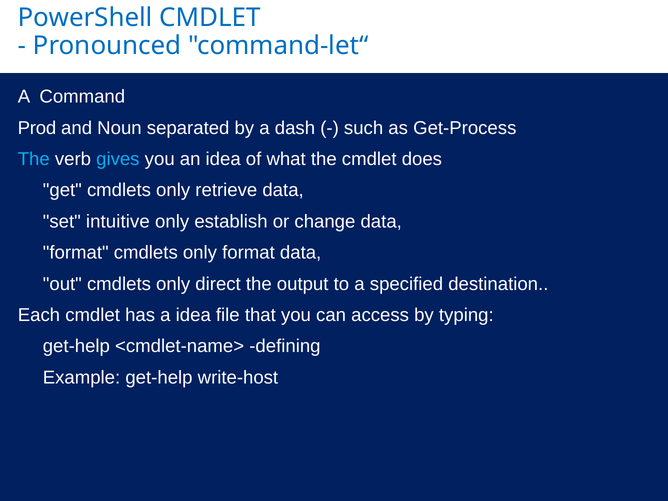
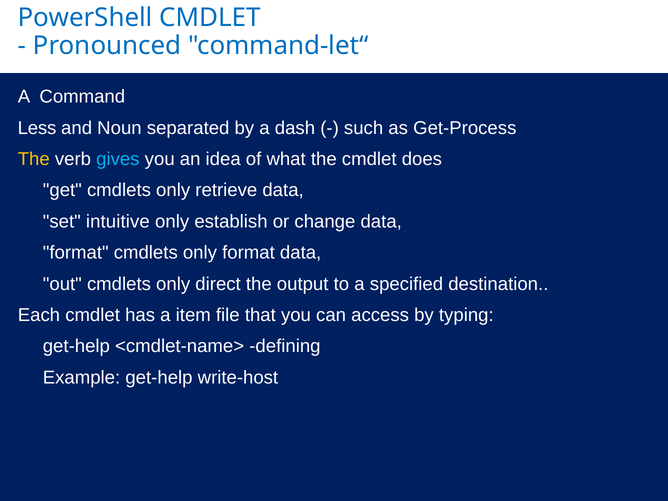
Prod: Prod -> Less
The at (34, 159) colour: light blue -> yellow
a idea: idea -> item
